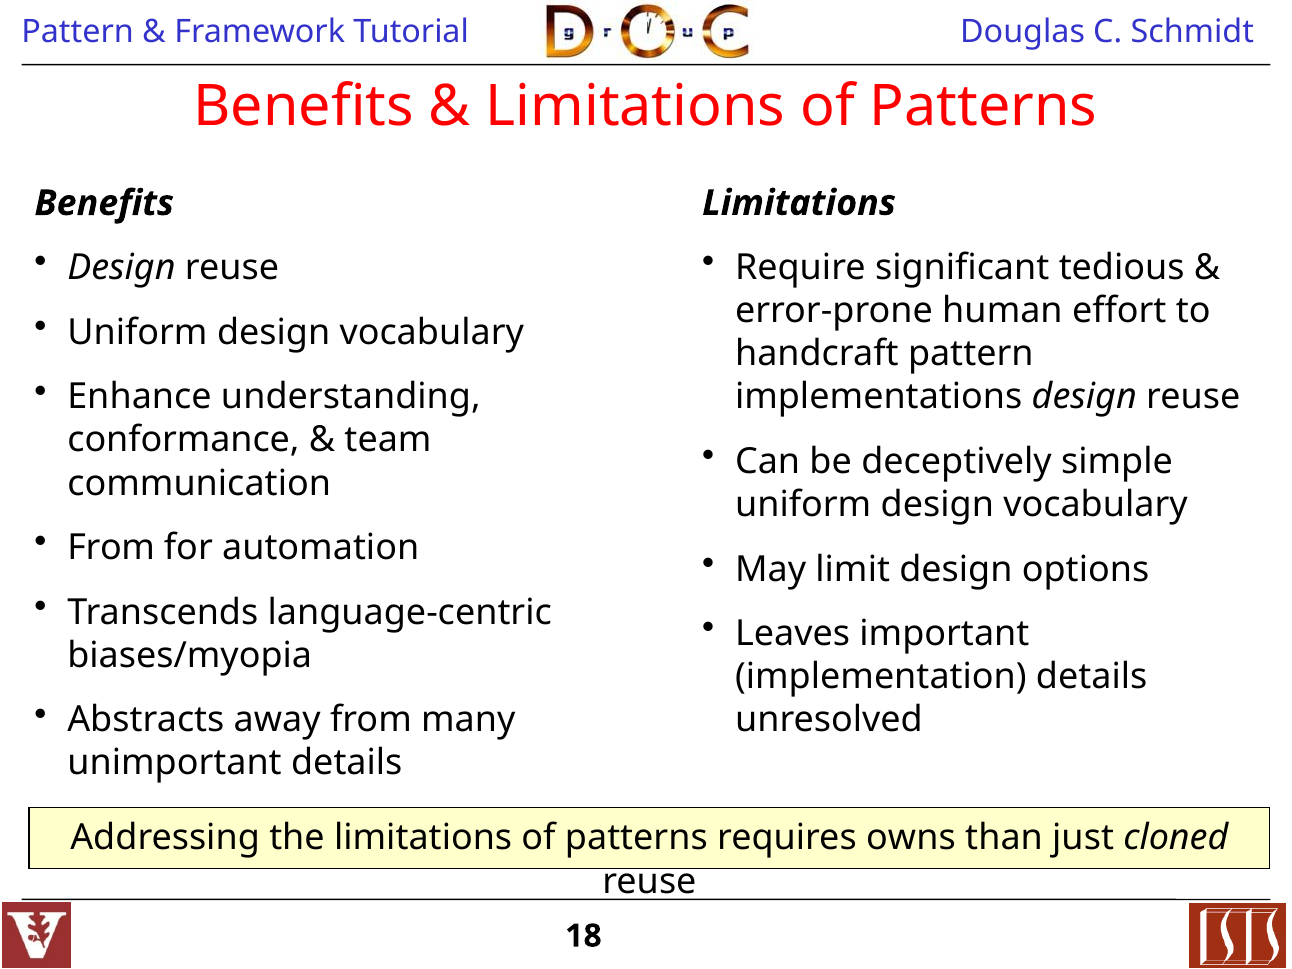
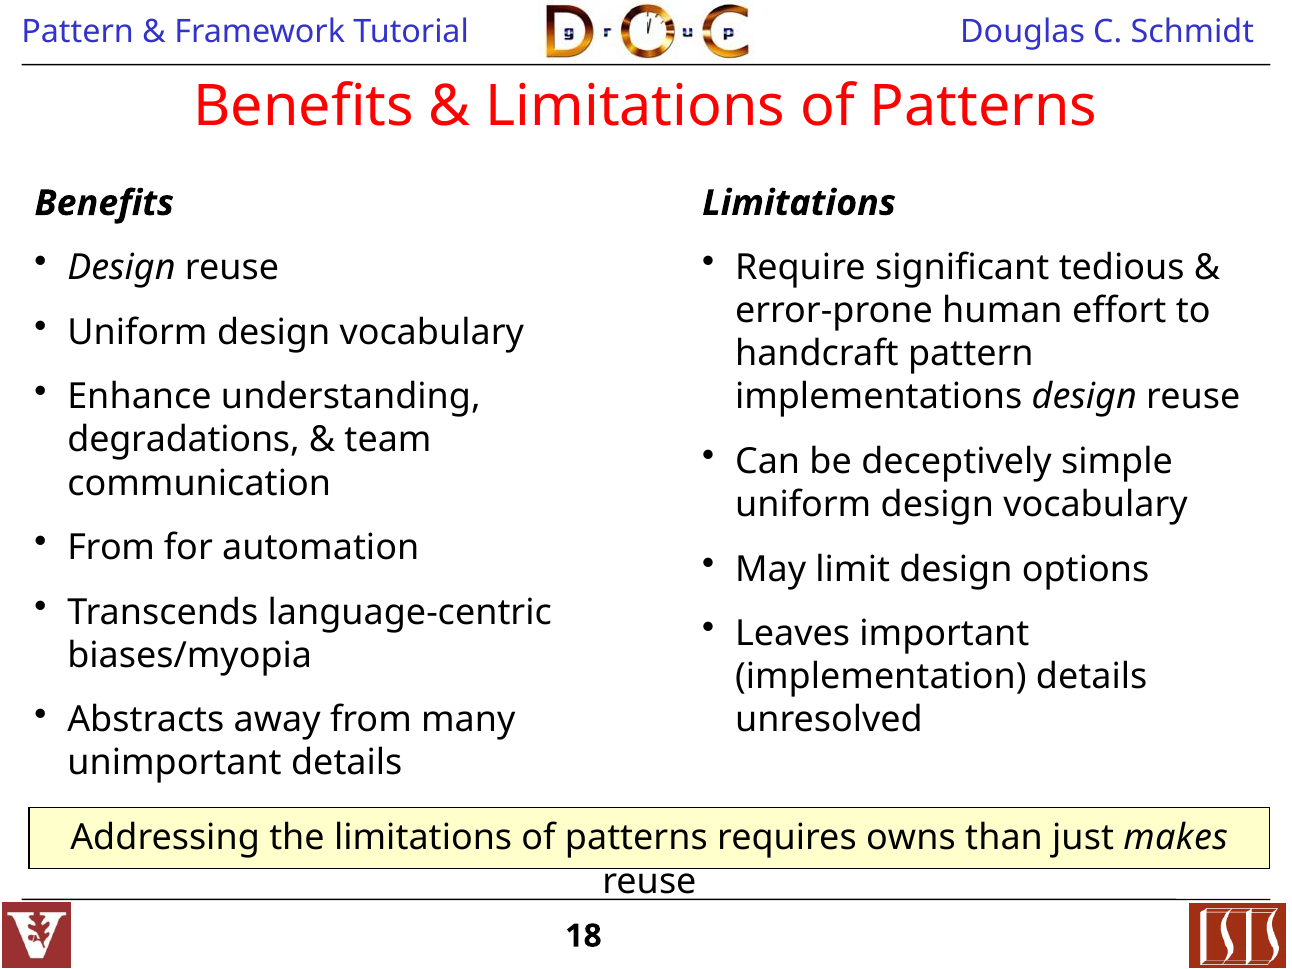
conformance: conformance -> degradations
cloned: cloned -> makes
